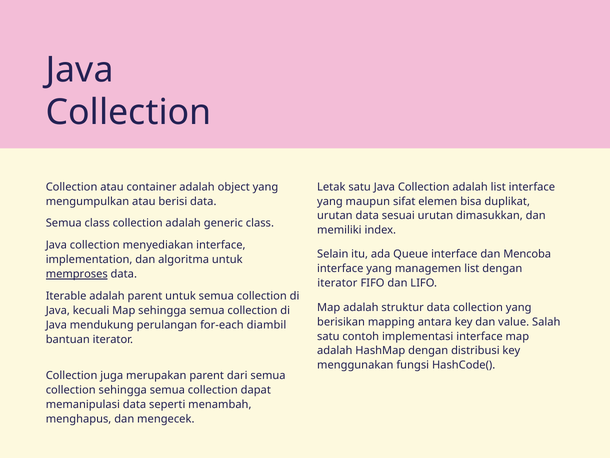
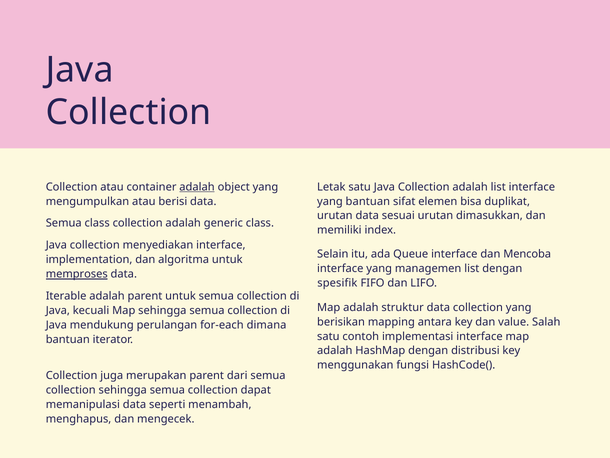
adalah at (197, 187) underline: none -> present
yang maupun: maupun -> bantuan
iterator at (337, 283): iterator -> spesifik
diambil: diambil -> dimana
